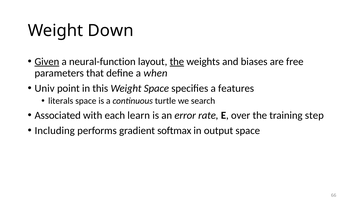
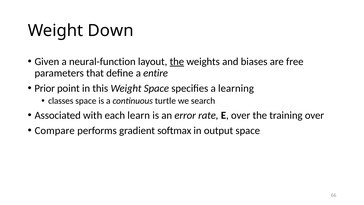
Given underline: present -> none
when: when -> entire
Univ: Univ -> Prior
features: features -> learning
literals: literals -> classes
training step: step -> over
Including: Including -> Compare
